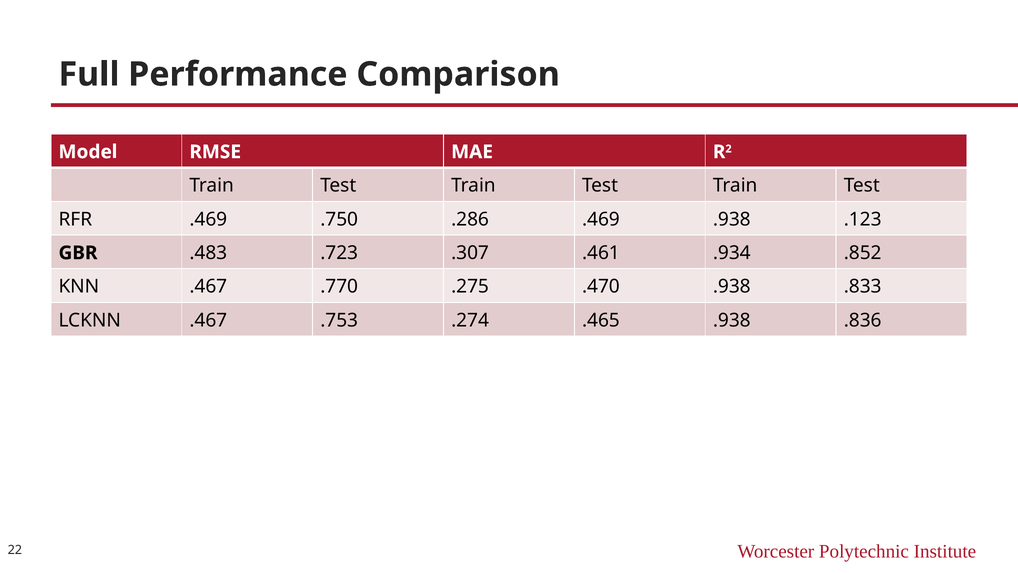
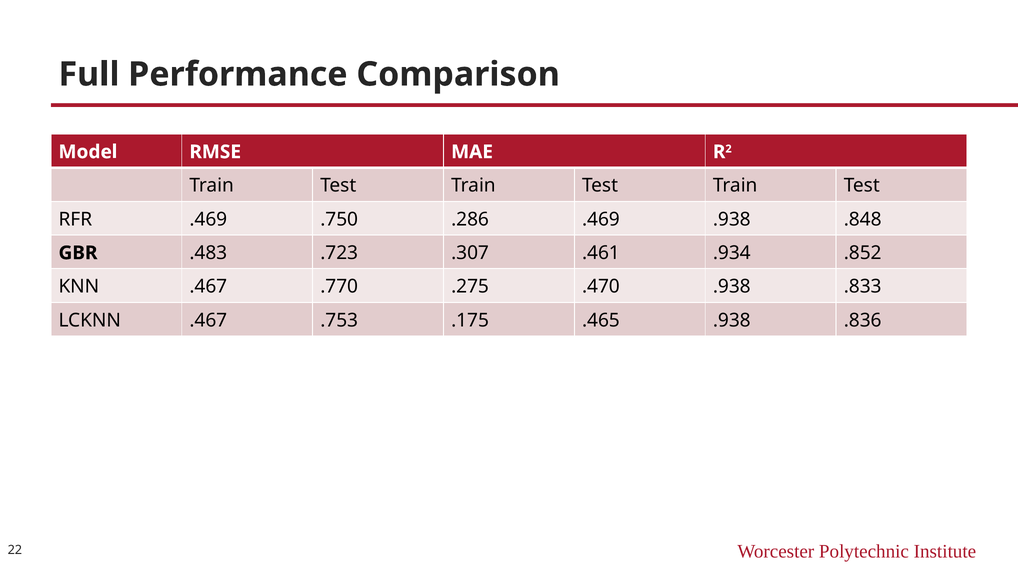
.123: .123 -> .848
.274: .274 -> .175
